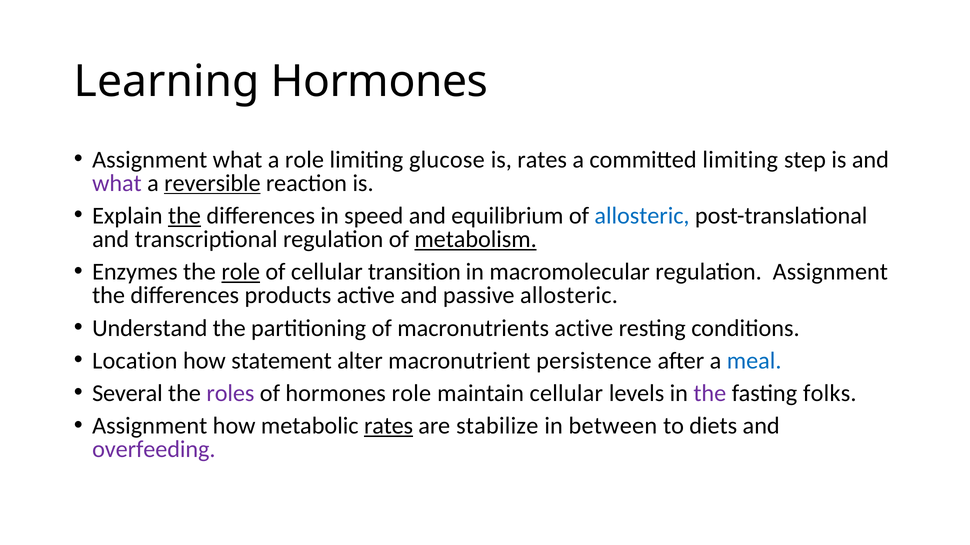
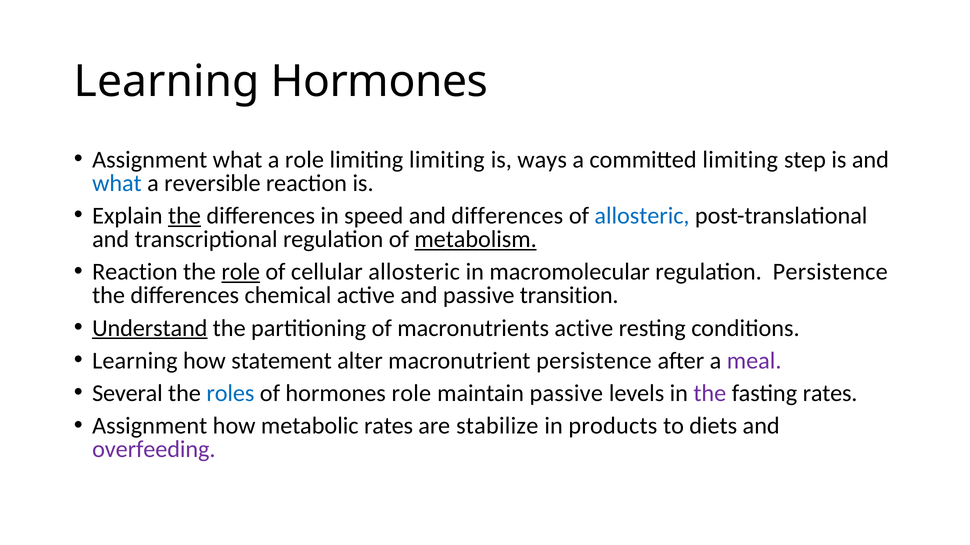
limiting glucose: glucose -> limiting
is rates: rates -> ways
what at (117, 183) colour: purple -> blue
reversible underline: present -> none
and equilibrium: equilibrium -> differences
Enzymes at (135, 272): Enzymes -> Reaction
cellular transition: transition -> allosteric
regulation Assignment: Assignment -> Persistence
products: products -> chemical
passive allosteric: allosteric -> transition
Understand underline: none -> present
Location at (135, 361): Location -> Learning
meal colour: blue -> purple
roles colour: purple -> blue
maintain cellular: cellular -> passive
fasting folks: folks -> rates
rates at (389, 426) underline: present -> none
between: between -> products
